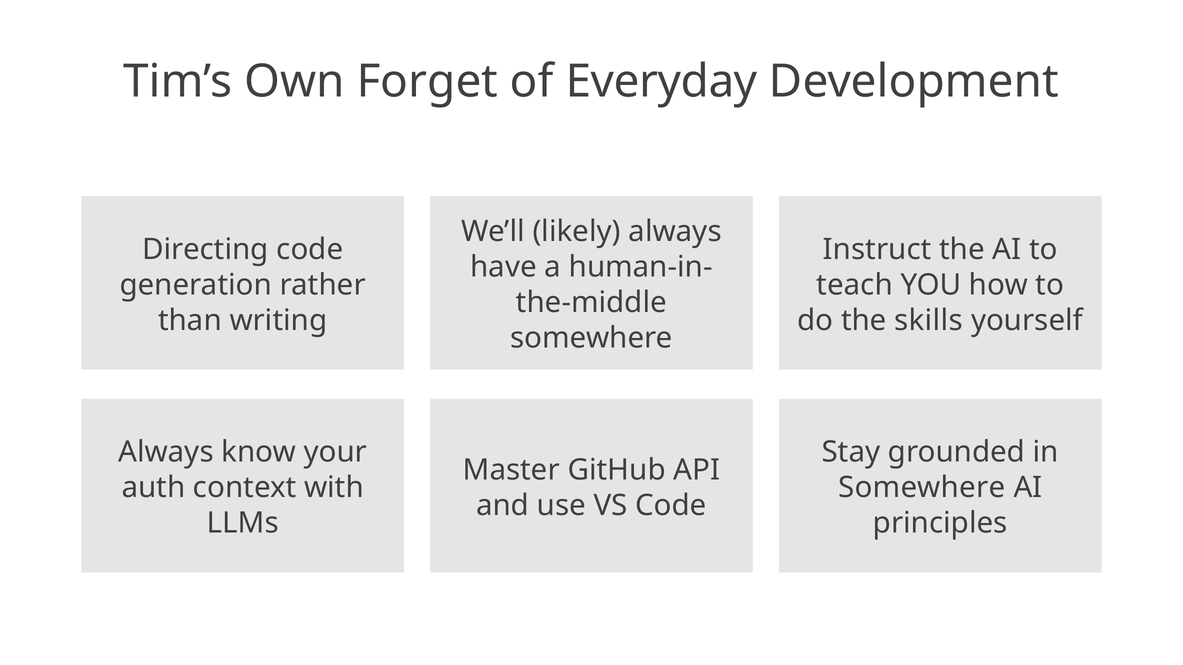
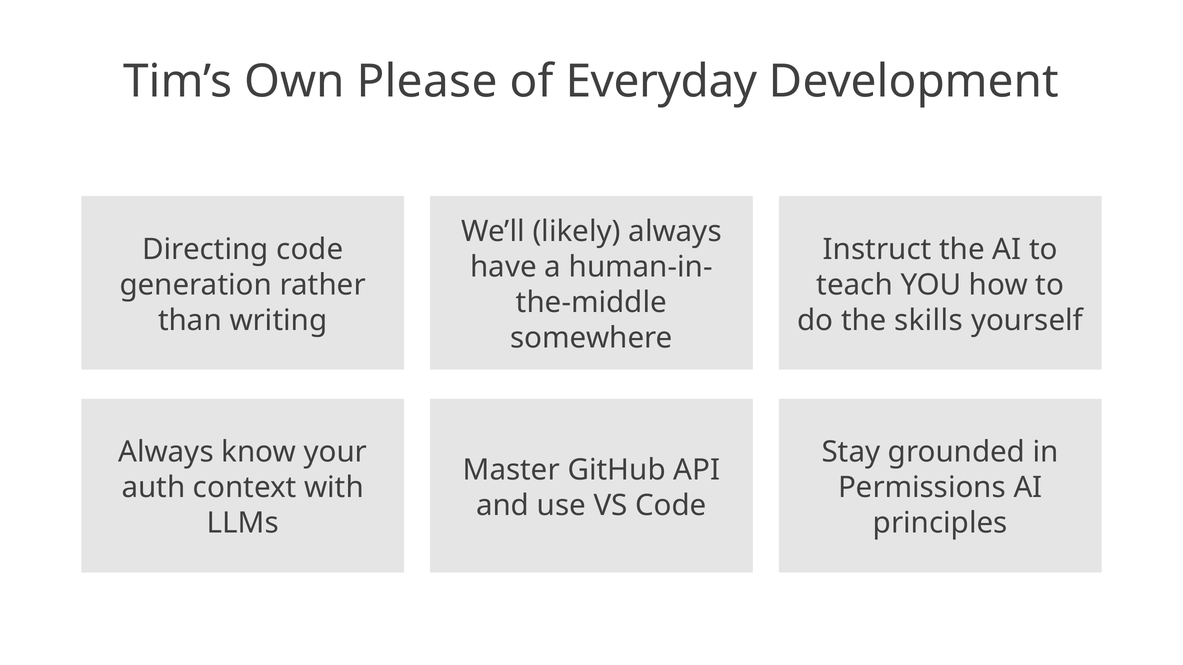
Forget: Forget -> Please
Somewhere at (922, 488): Somewhere -> Permissions
